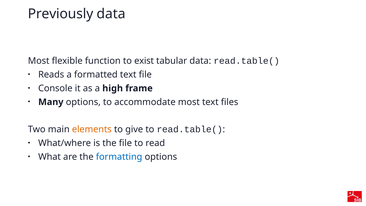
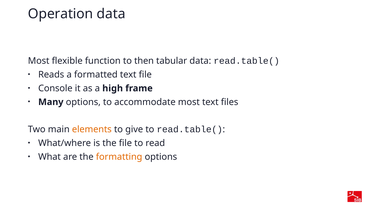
Previously: Previously -> Operation
exist: exist -> then
formatting colour: blue -> orange
